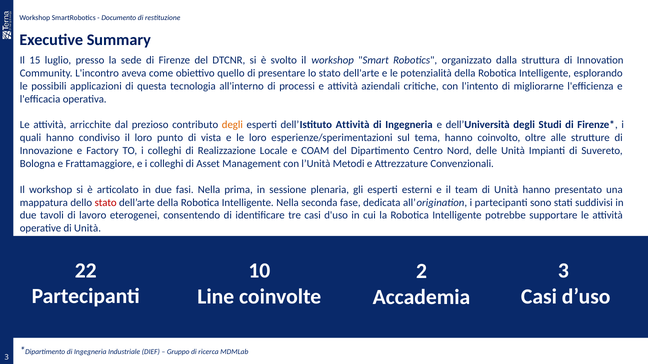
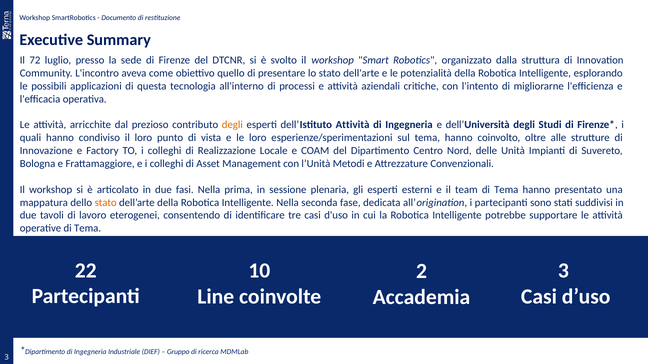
15: 15 -> 72
team di Unità: Unità -> Tema
stato at (106, 203) colour: red -> orange
operative di Unità: Unità -> Tema
